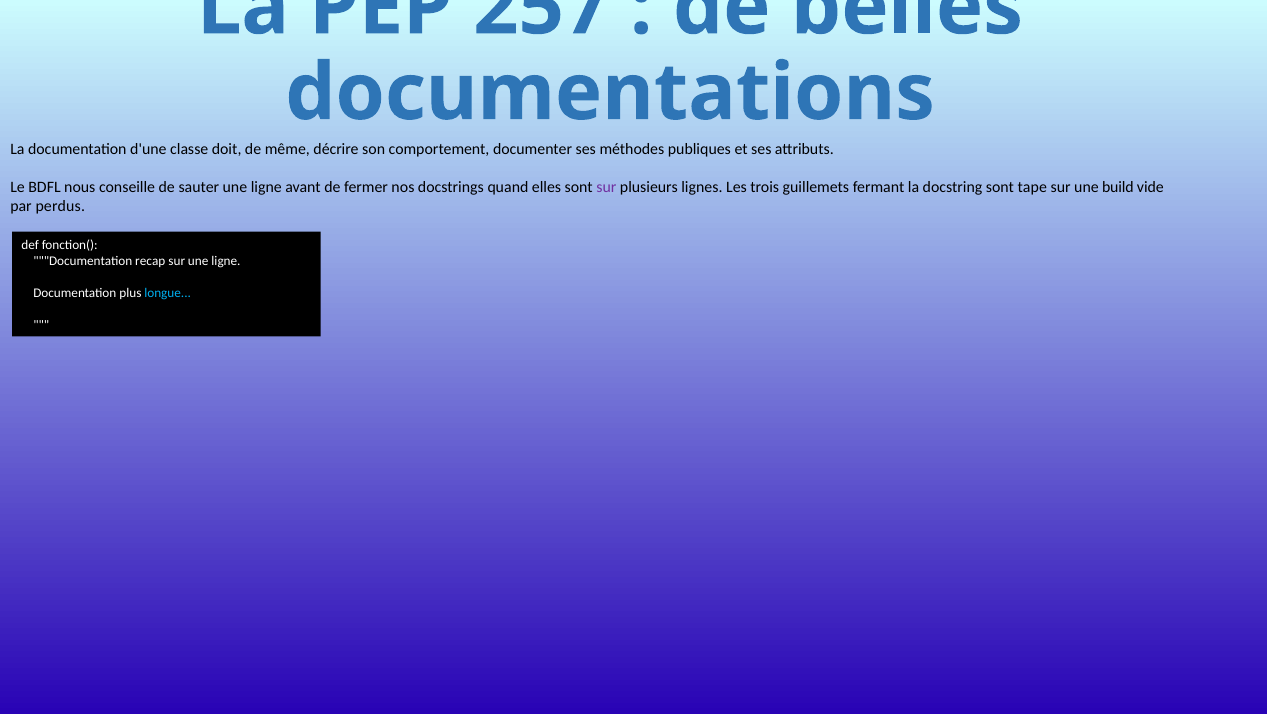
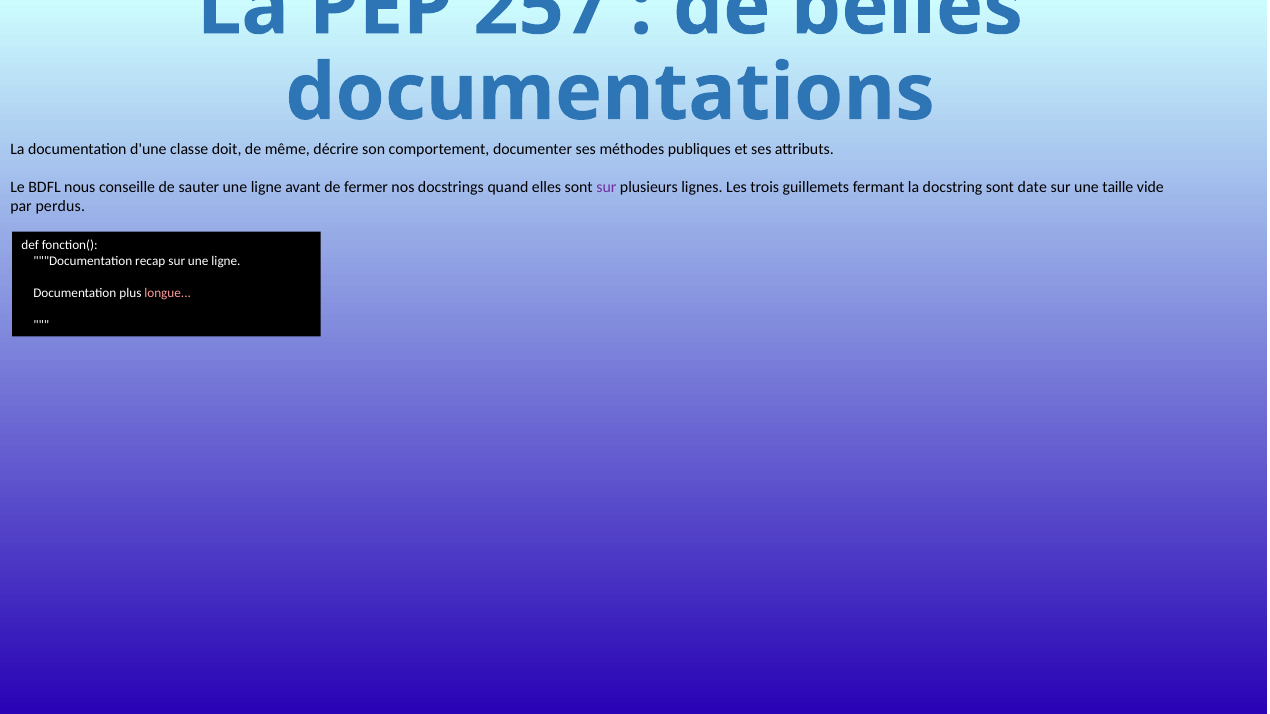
tape: tape -> date
build: build -> taille
longue colour: light blue -> pink
